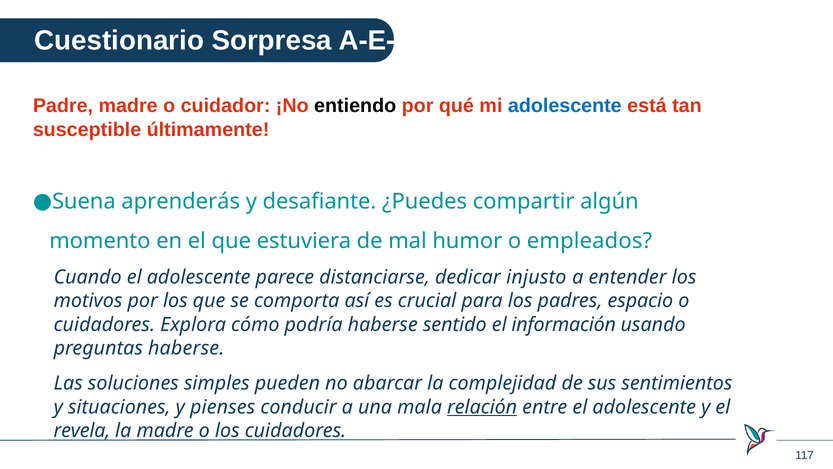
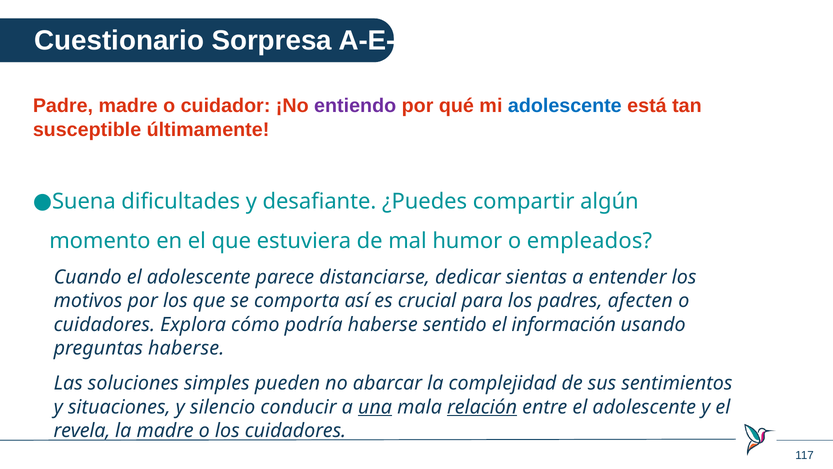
entiendo colour: black -> purple
aprenderás: aprenderás -> dificultades
injusto: injusto -> sientas
espacio: espacio -> afecten
pienses: pienses -> silencio
una underline: none -> present
